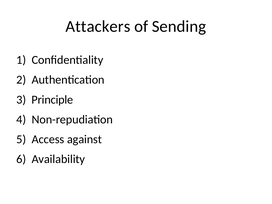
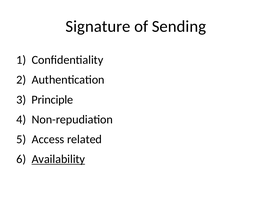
Attackers: Attackers -> Signature
against: against -> related
Availability underline: none -> present
